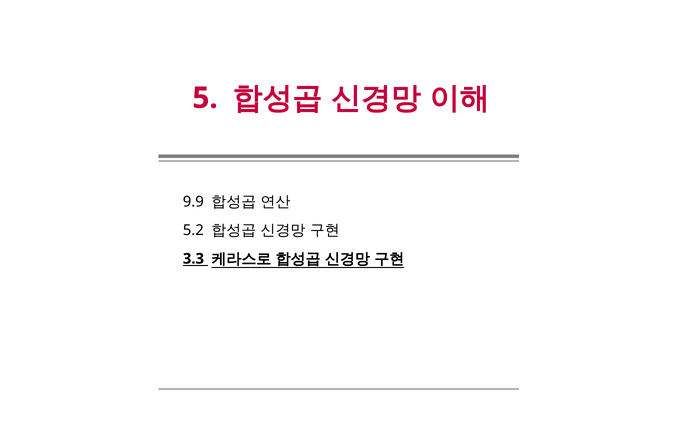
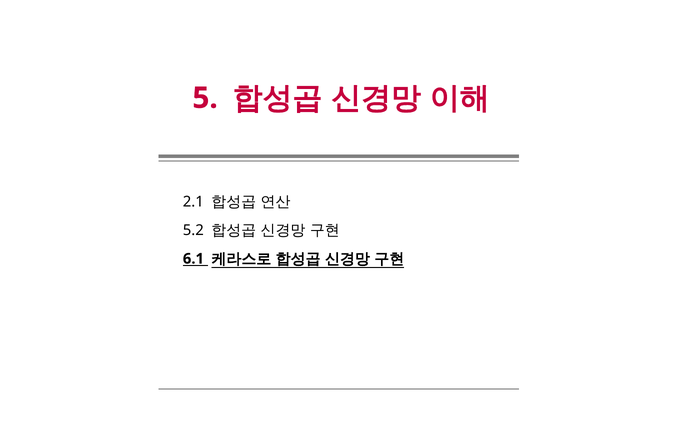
9.9: 9.9 -> 2.1
3.3: 3.3 -> 6.1
